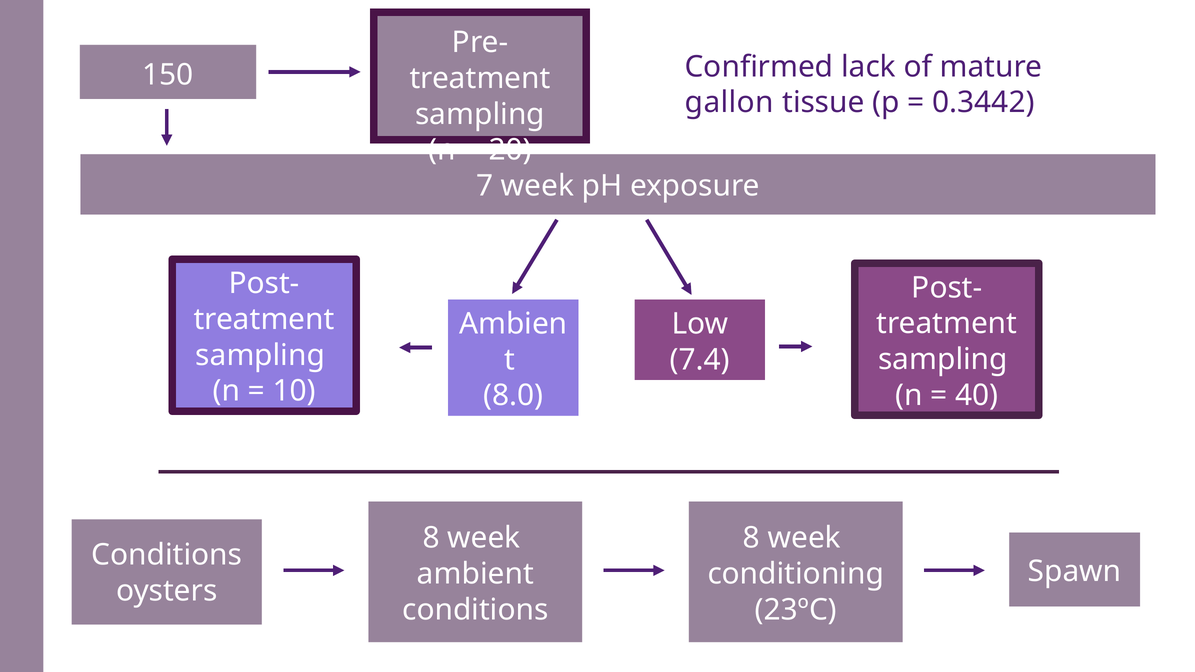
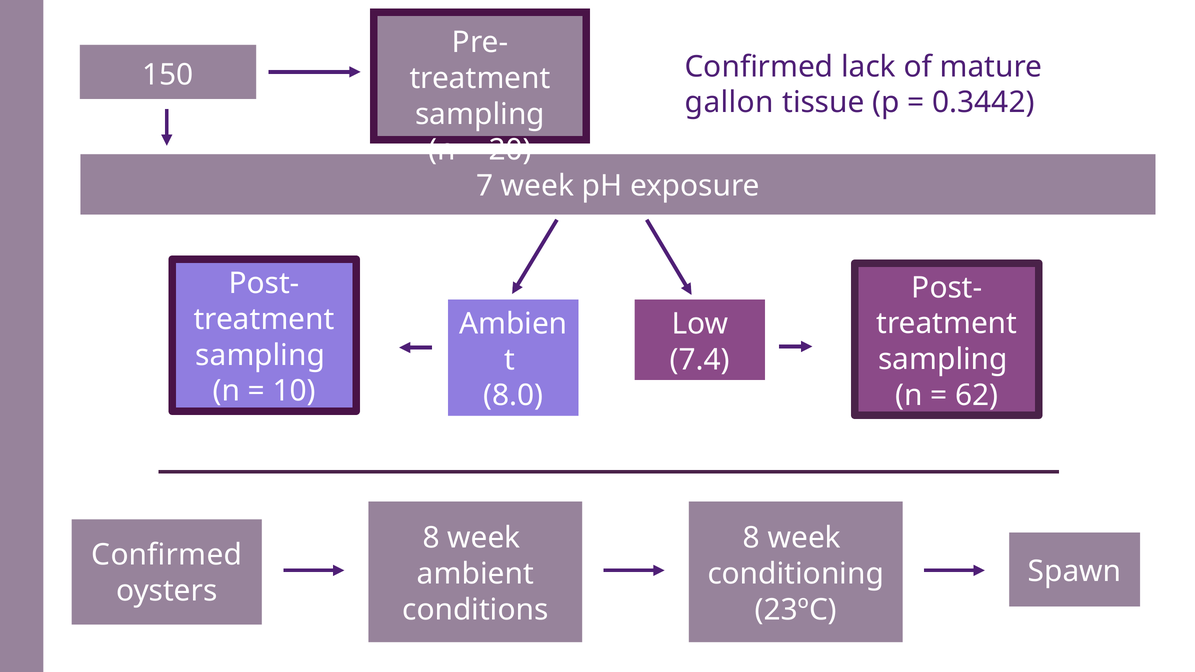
40: 40 -> 62
Conditions at (167, 555): Conditions -> Confirmed
